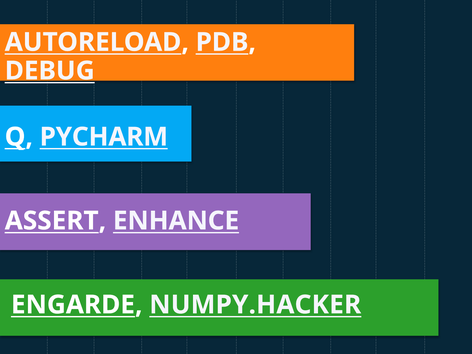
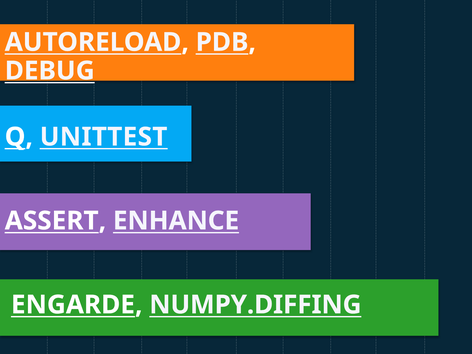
PYCHARM: PYCHARM -> UNITTEST
NUMPY.HACKER: NUMPY.HACKER -> NUMPY.DIFFING
